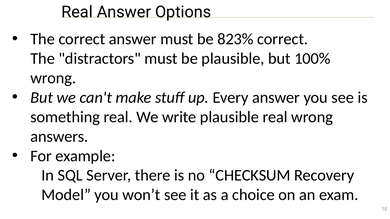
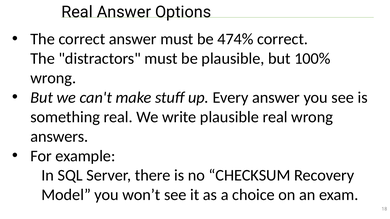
823%: 823% -> 474%
